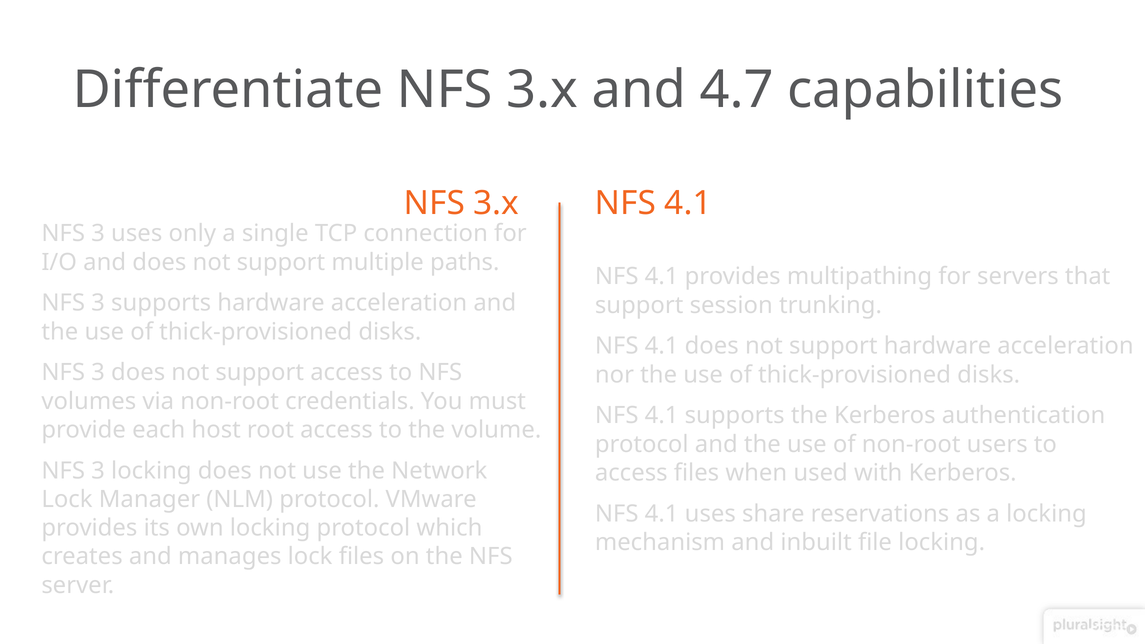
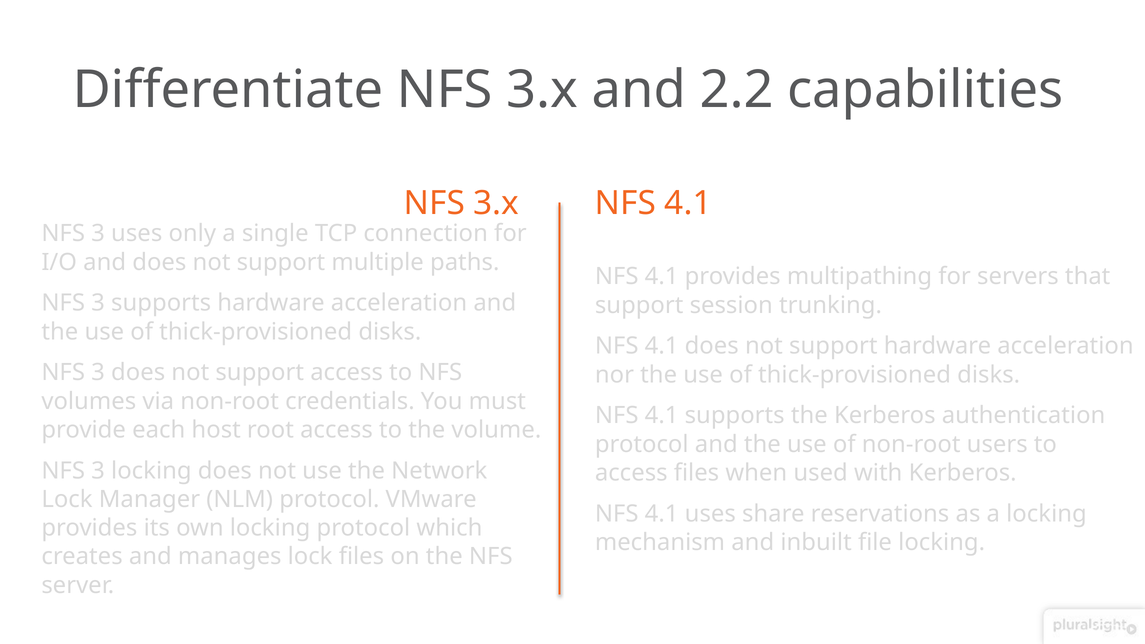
4.7: 4.7 -> 2.2
